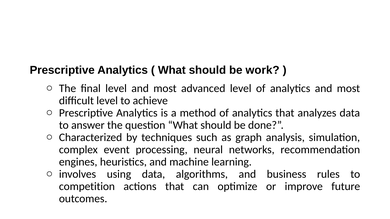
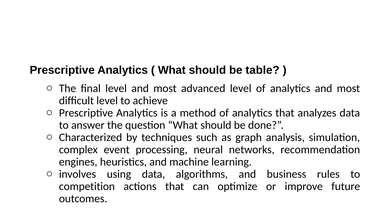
work: work -> table
